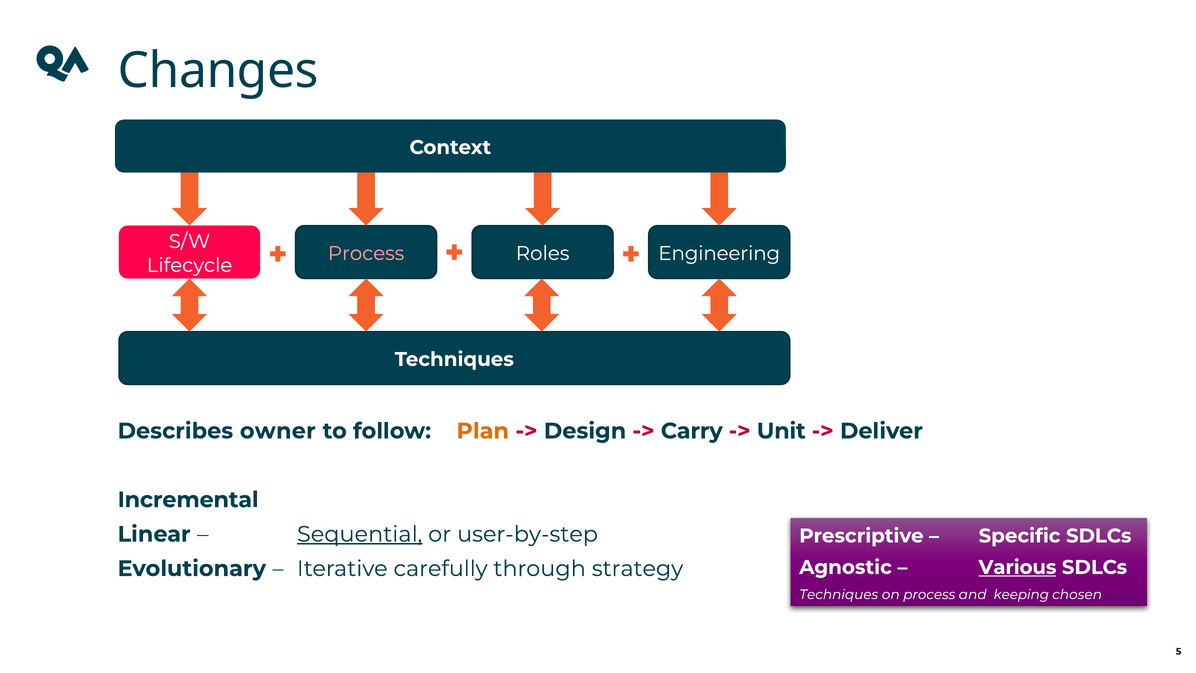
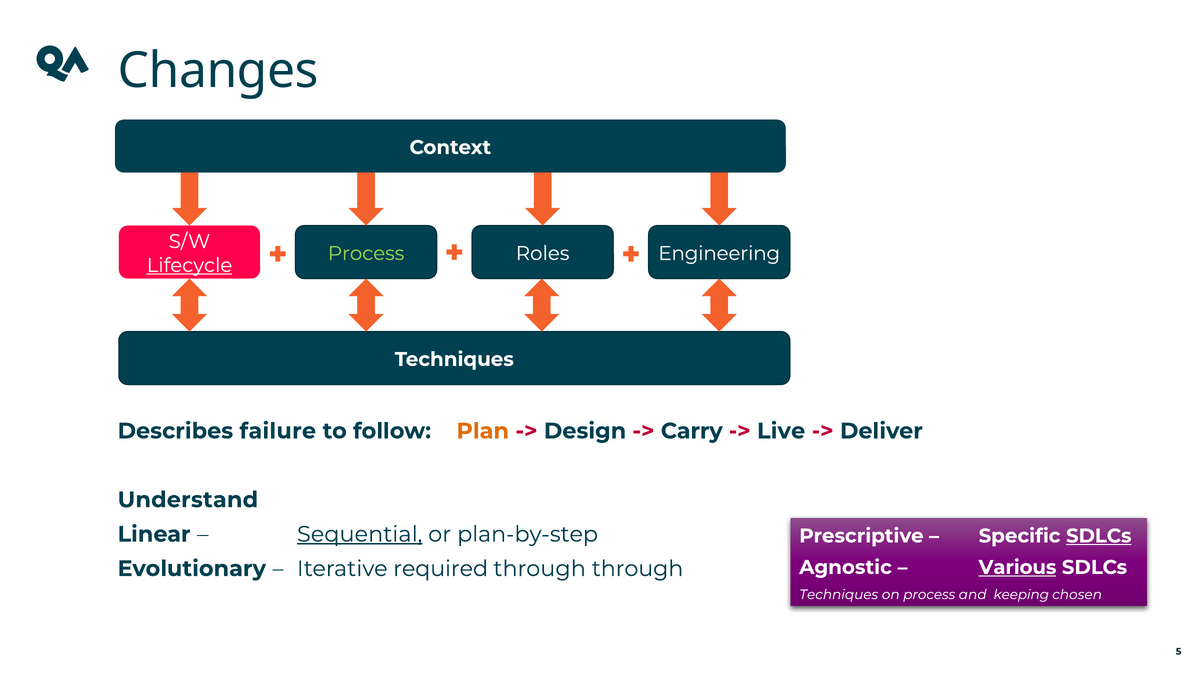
Process at (366, 253) colour: pink -> light green
Lifecycle underline: none -> present
owner: owner -> failure
Unit: Unit -> Live
Incremental: Incremental -> Understand
user-by-step: user-by-step -> plan-by-step
SDLCs at (1099, 536) underline: none -> present
carefully: carefully -> required
through strategy: strategy -> through
